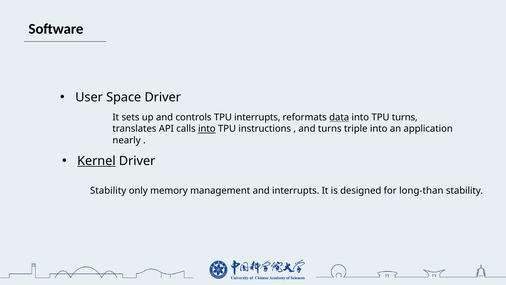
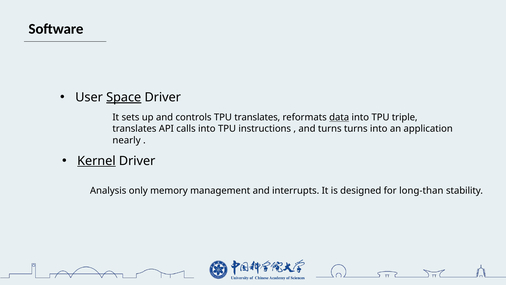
Space underline: none -> present
TPU interrupts: interrupts -> translates
TPU turns: turns -> triple
into at (207, 129) underline: present -> none
turns triple: triple -> turns
Stability at (108, 191): Stability -> Analysis
